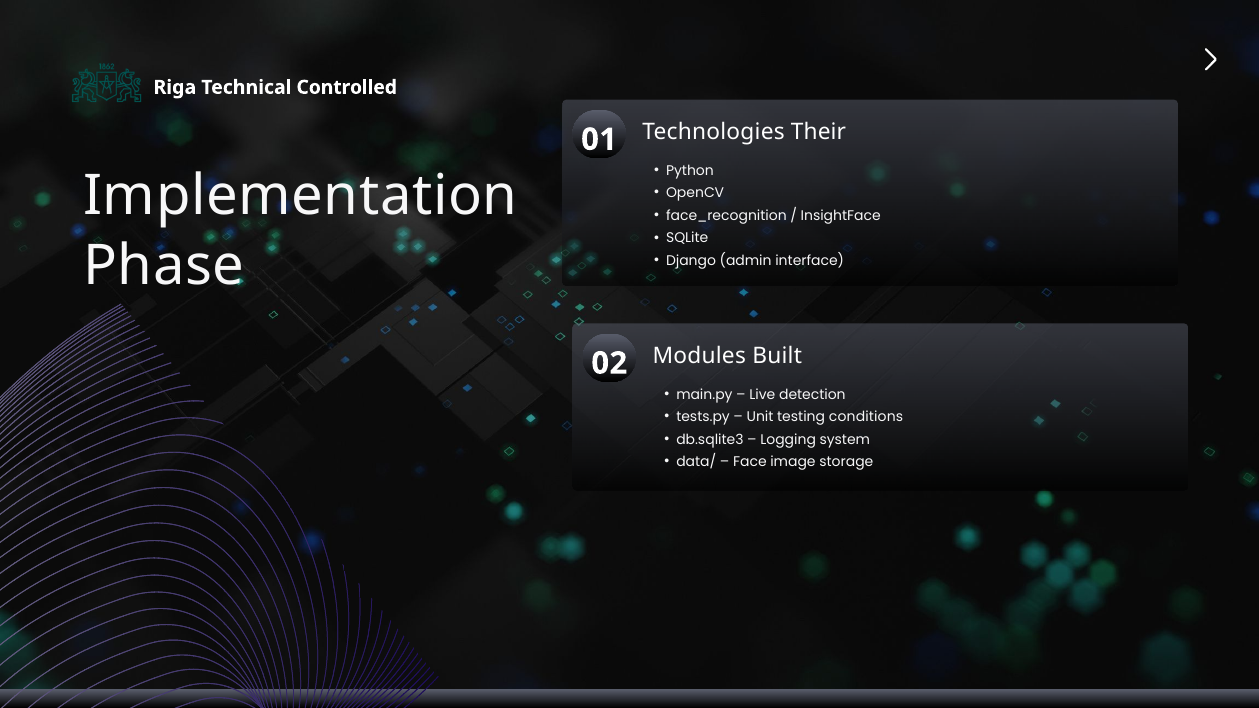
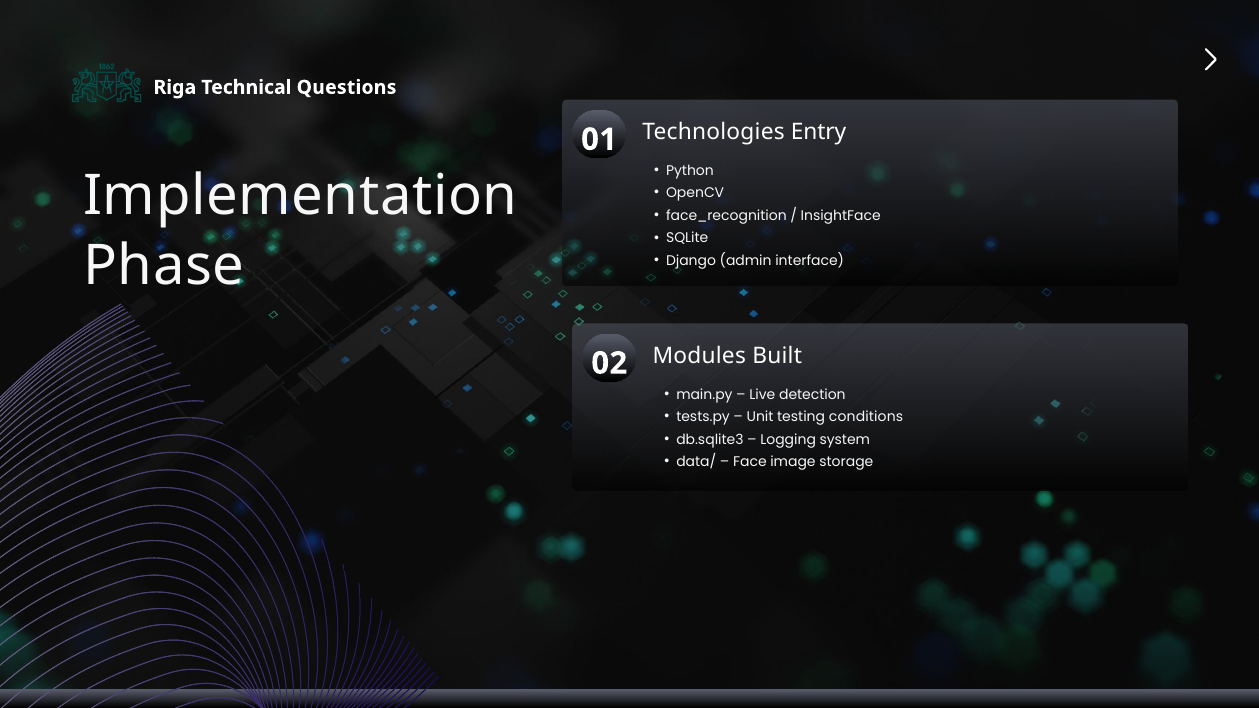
Controlled: Controlled -> Questions
Their: Their -> Entry
